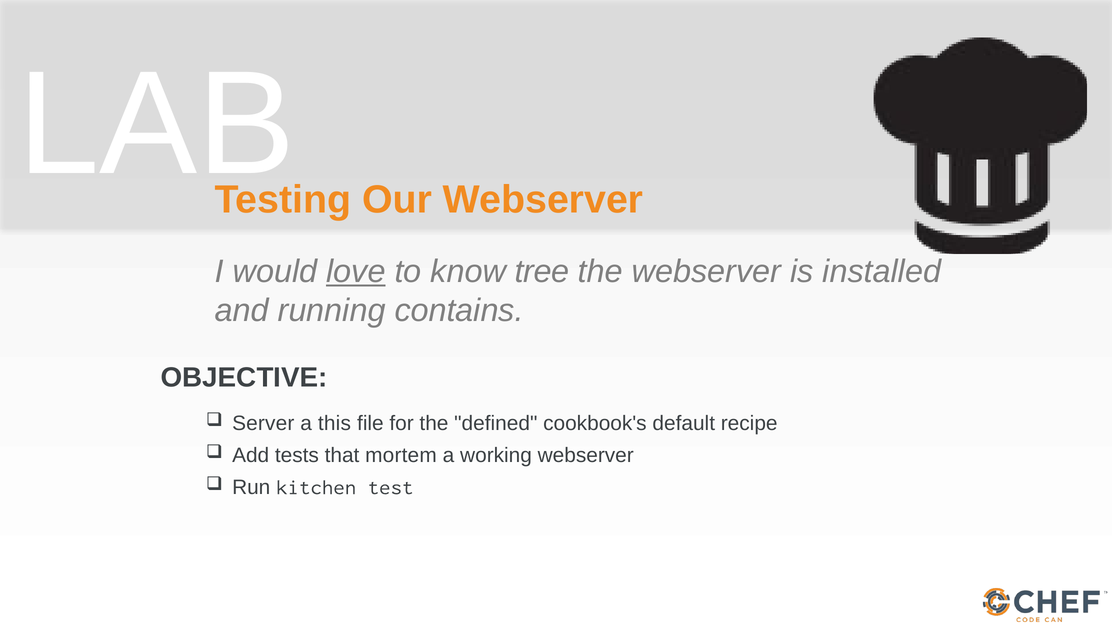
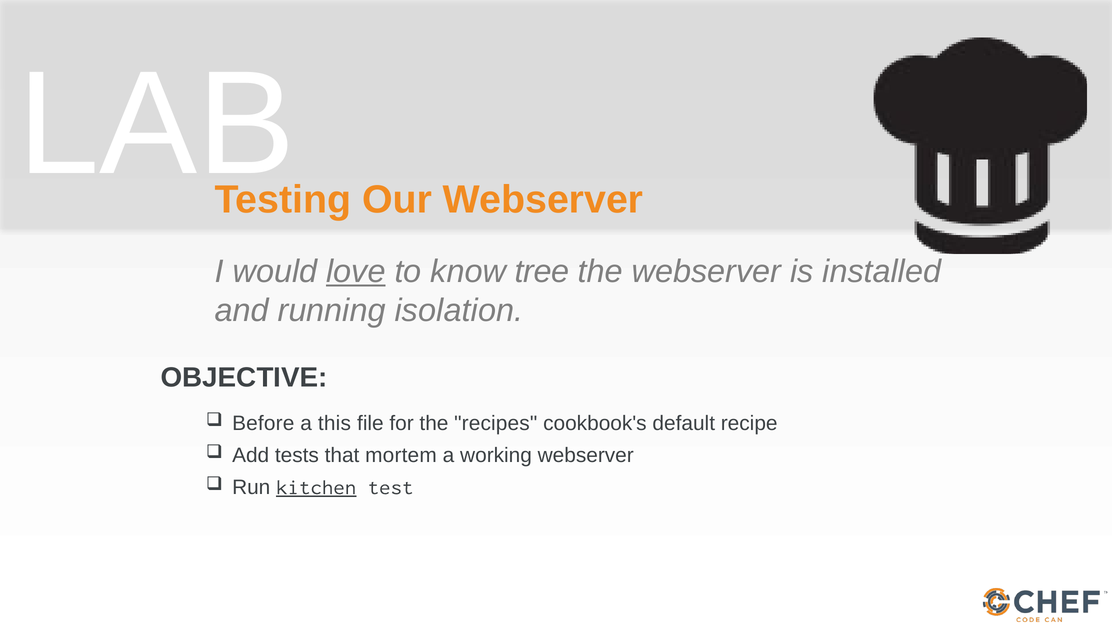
contains: contains -> isolation
Server: Server -> Before
defined: defined -> recipes
kitchen underline: none -> present
